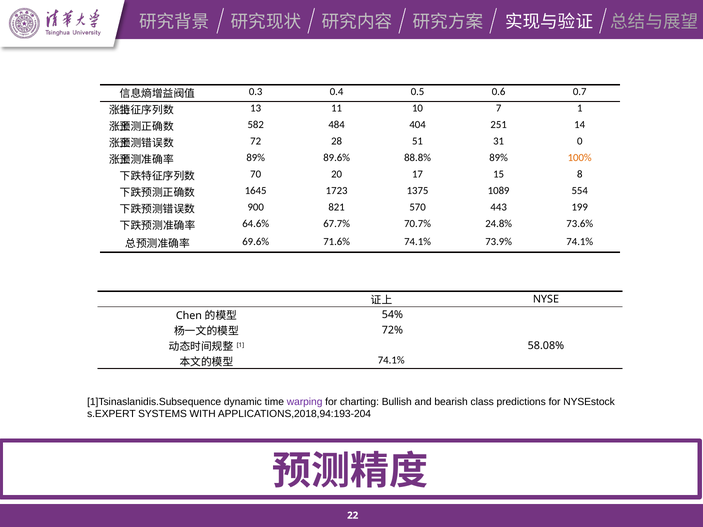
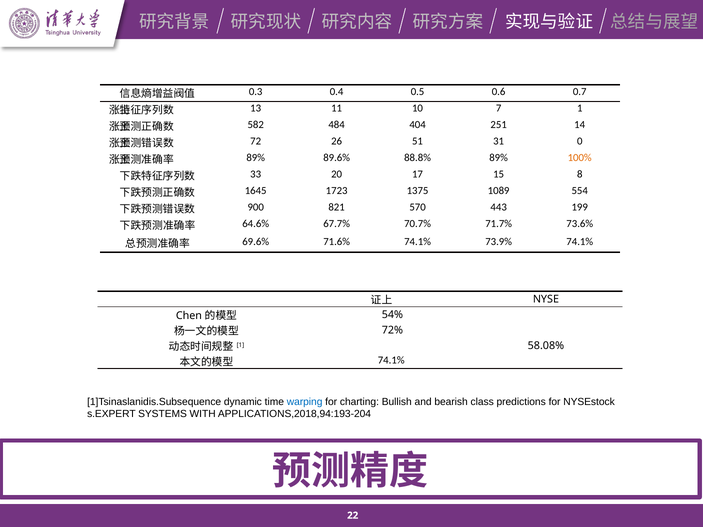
28: 28 -> 26
70: 70 -> 33
24.8%: 24.8% -> 71.7%
warping colour: purple -> blue
